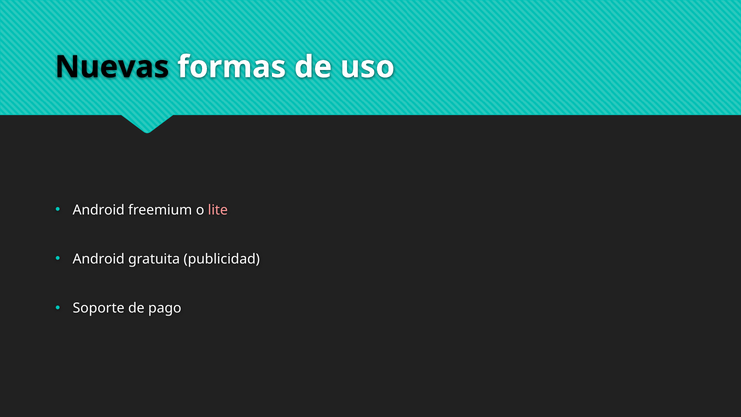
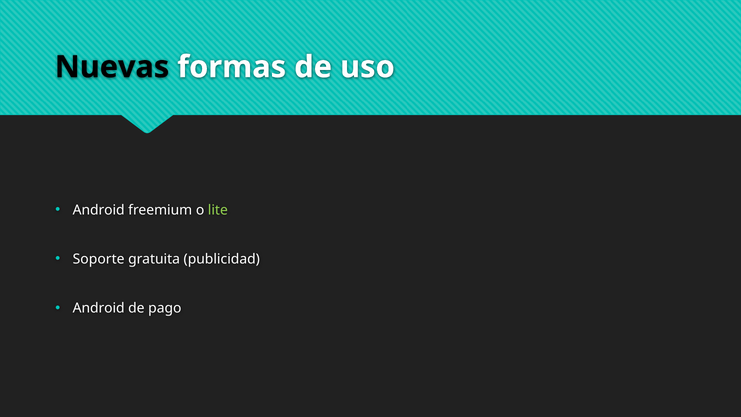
lite colour: pink -> light green
Android at (99, 259): Android -> Soporte
Soporte at (99, 308): Soporte -> Android
